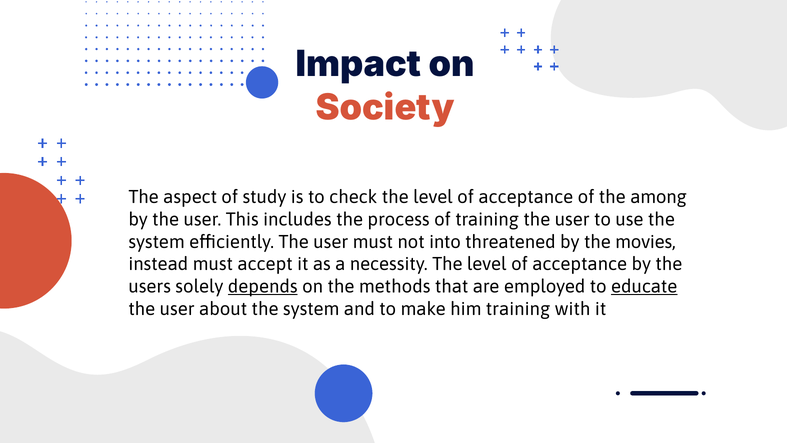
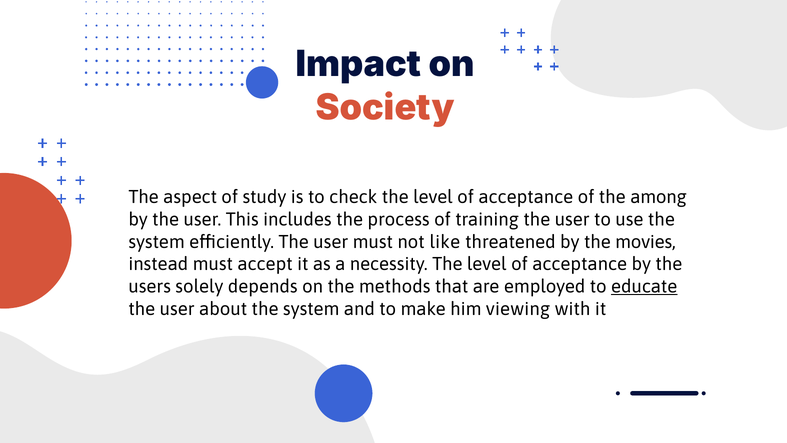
into: into -> like
depends underline: present -> none
him training: training -> viewing
